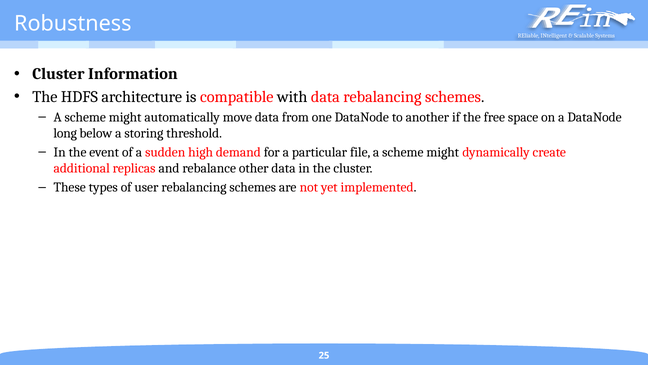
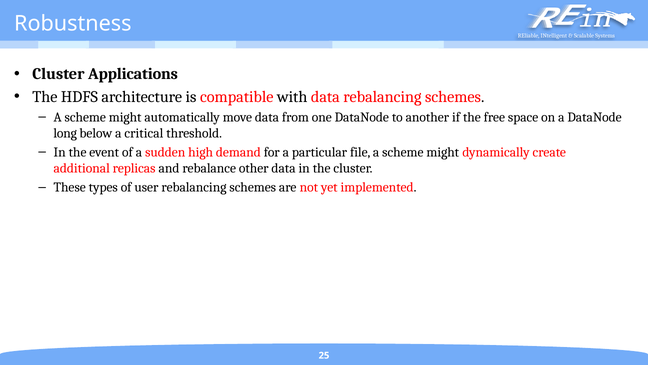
Information: Information -> Applications
storing: storing -> critical
